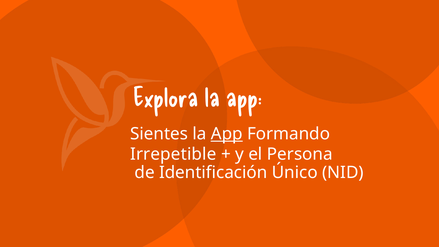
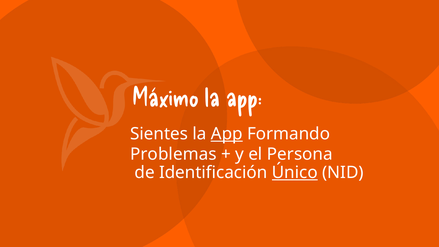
Explora: Explora -> Máximo
Irrepetible: Irrepetible -> Problemas
Único underline: none -> present
